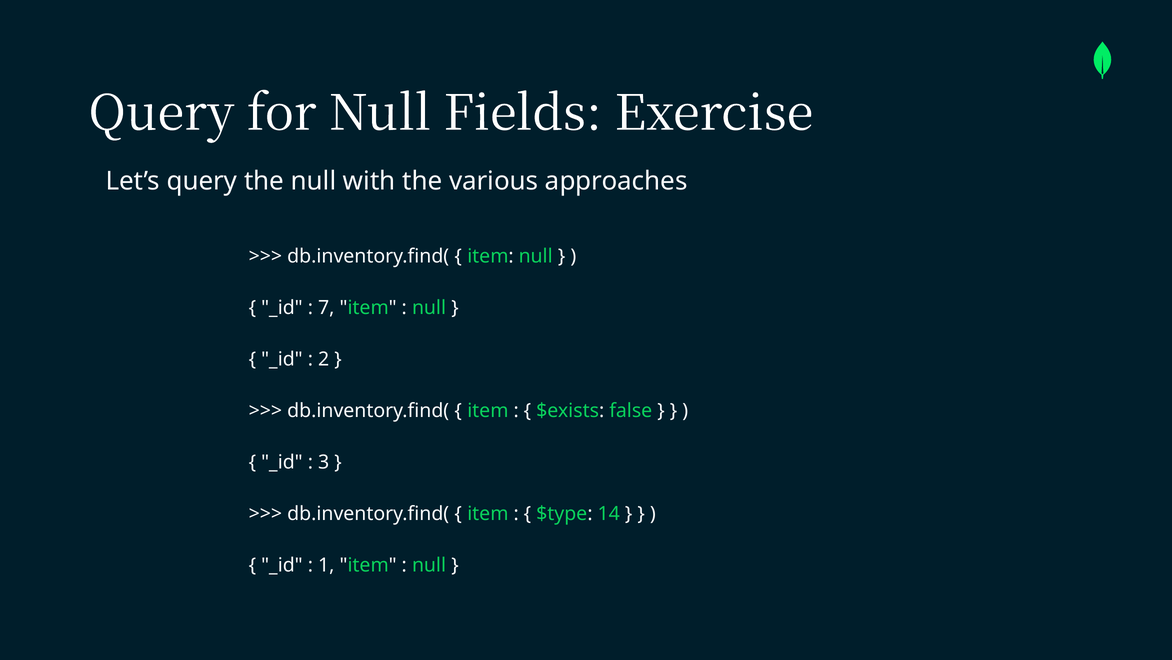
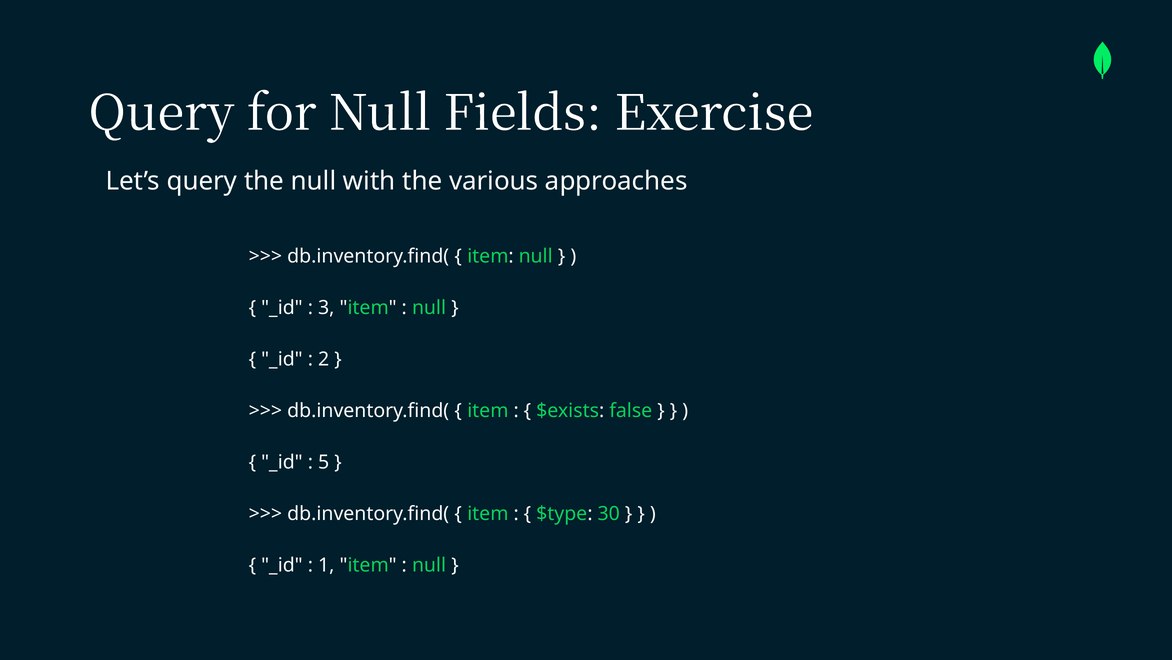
7: 7 -> 3
3: 3 -> 5
14: 14 -> 30
